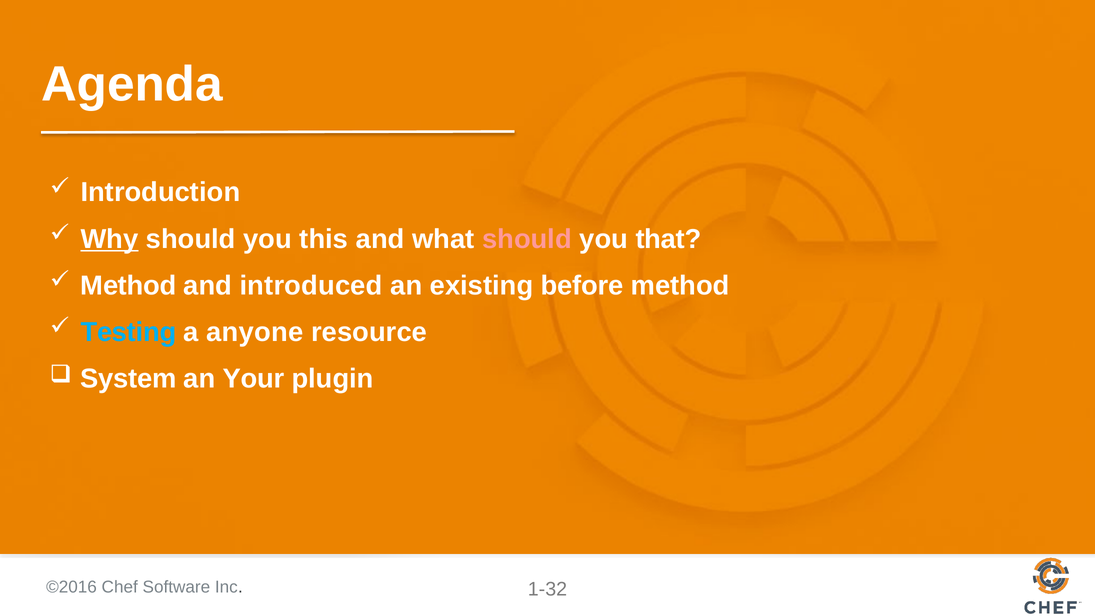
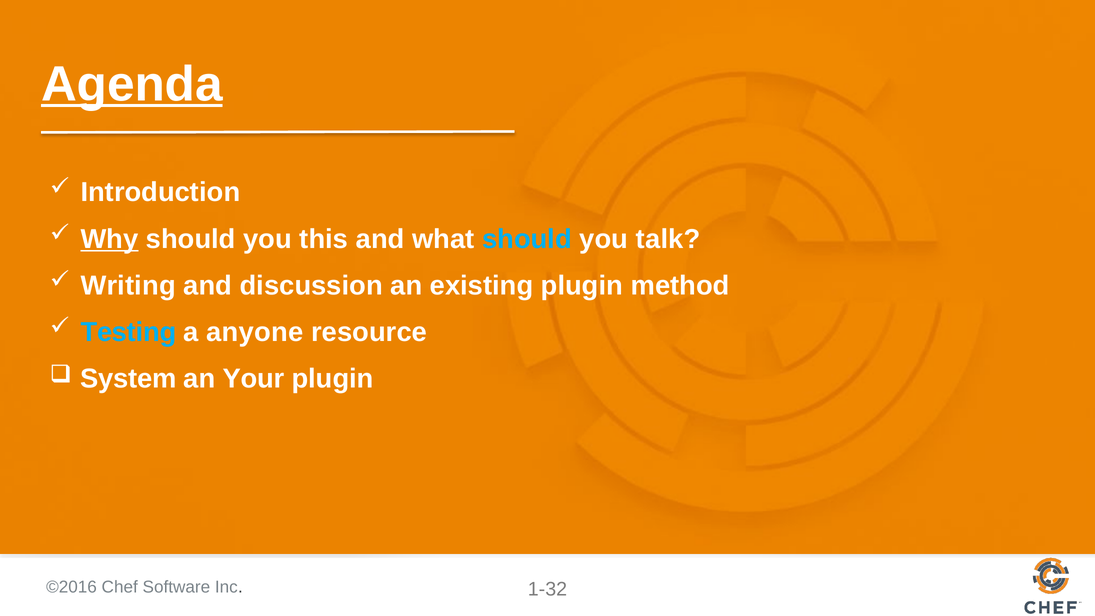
Agenda underline: none -> present
should at (527, 239) colour: pink -> light blue
that: that -> talk
Method at (128, 285): Method -> Writing
introduced: introduced -> discussion
existing before: before -> plugin
